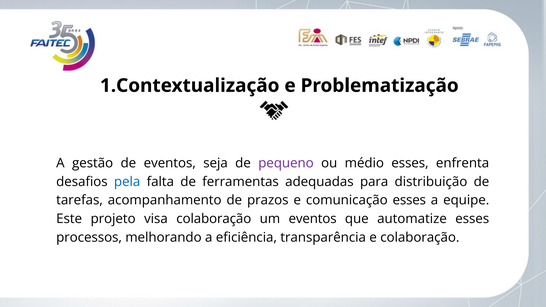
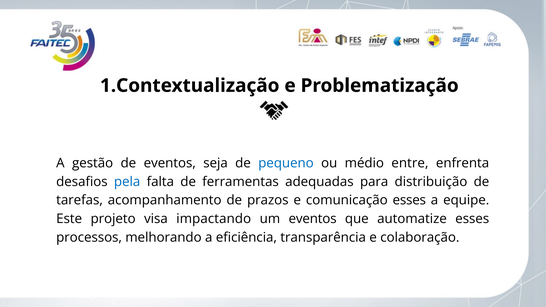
pequeno colour: purple -> blue
médio esses: esses -> entre
visa colaboração: colaboração -> impactando
